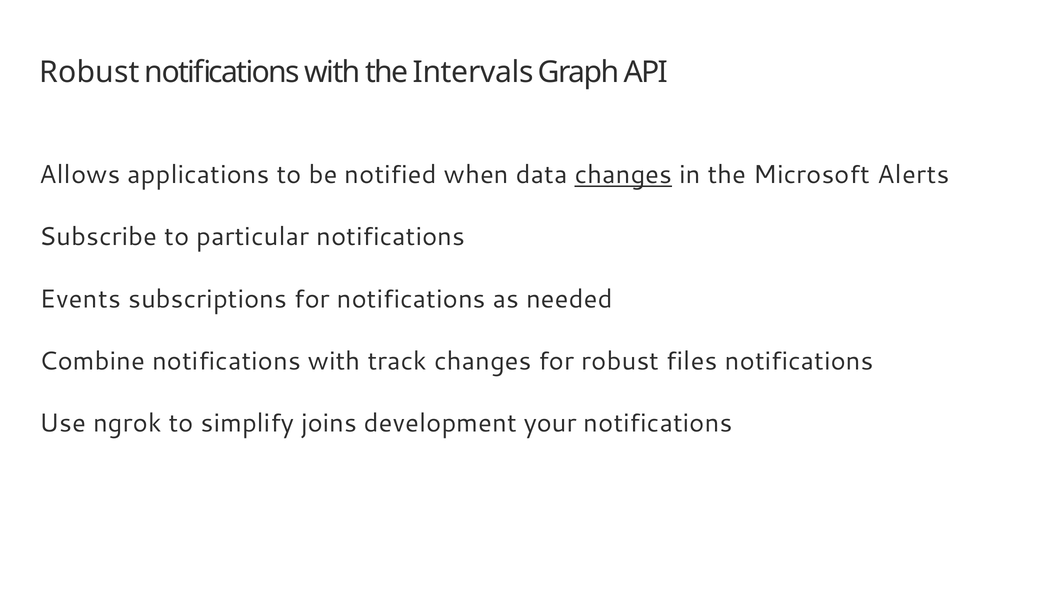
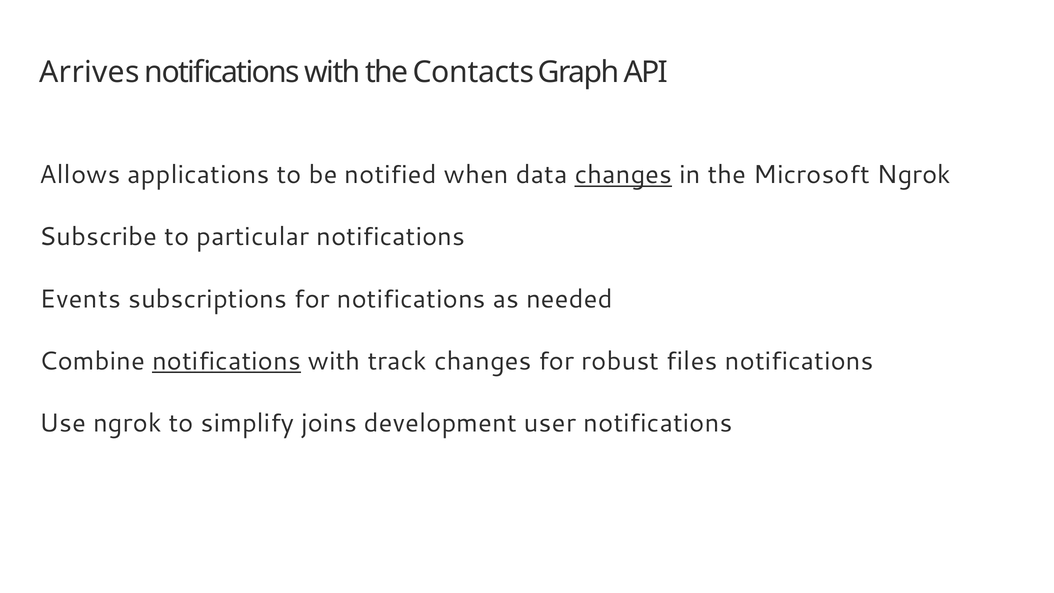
Robust at (90, 72): Robust -> Arrives
Intervals: Intervals -> Contacts
Microsoft Alerts: Alerts -> Ngrok
notifications at (226, 361) underline: none -> present
your: your -> user
